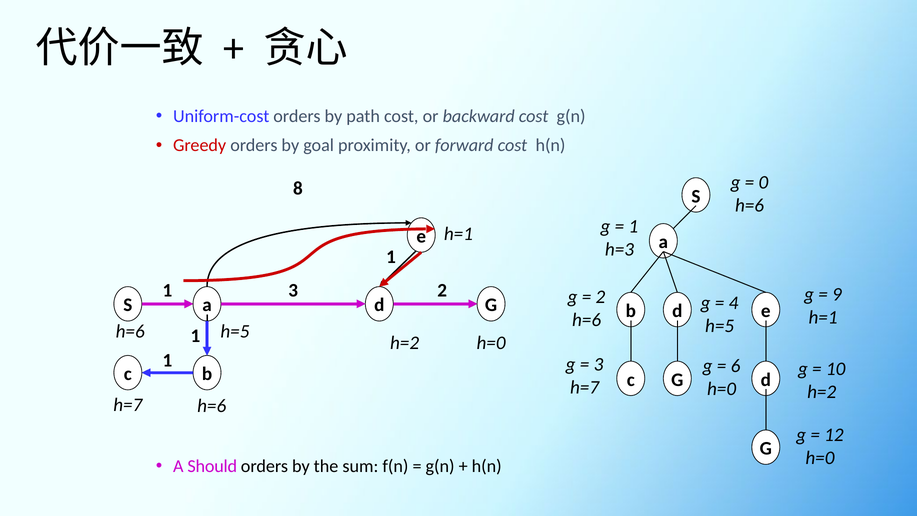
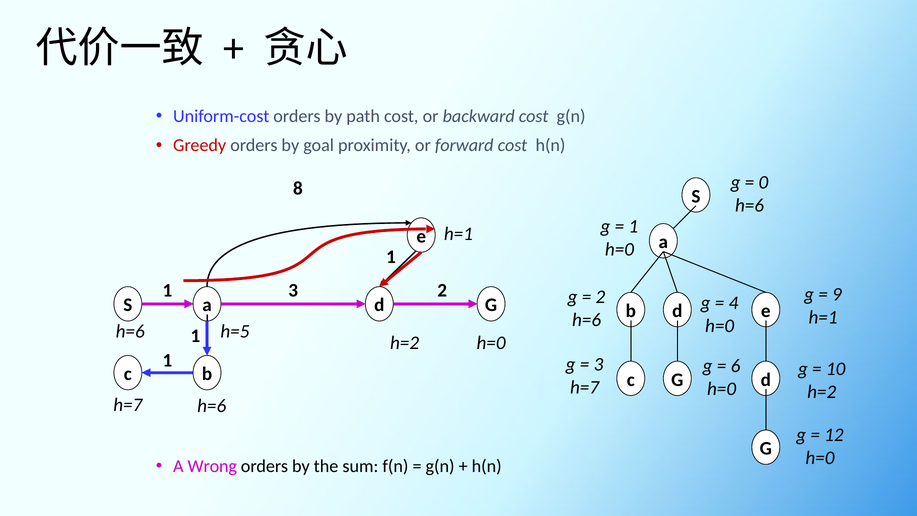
h=3 at (619, 250): h=3 -> h=0
h=5 at (720, 326): h=5 -> h=0
Should: Should -> Wrong
